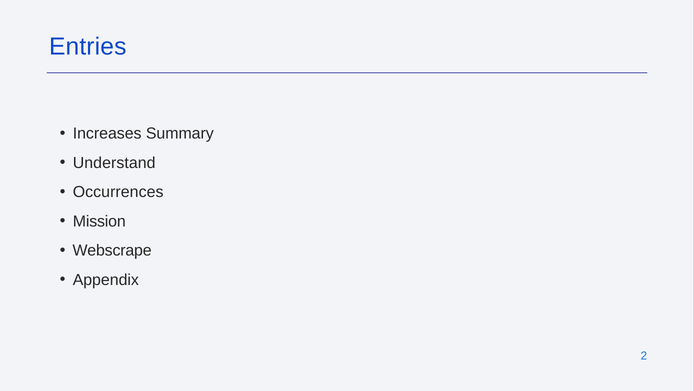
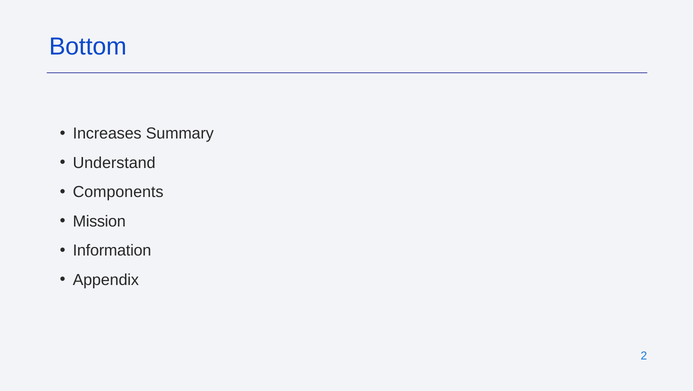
Entries: Entries -> Bottom
Occurrences: Occurrences -> Components
Webscrape: Webscrape -> Information
